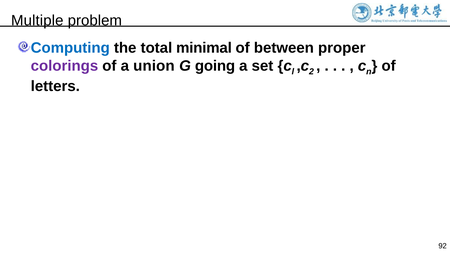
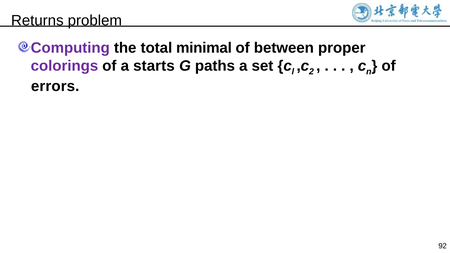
Multiple: Multiple -> Returns
Computing colour: blue -> purple
union: union -> starts
going: going -> paths
letters: letters -> errors
